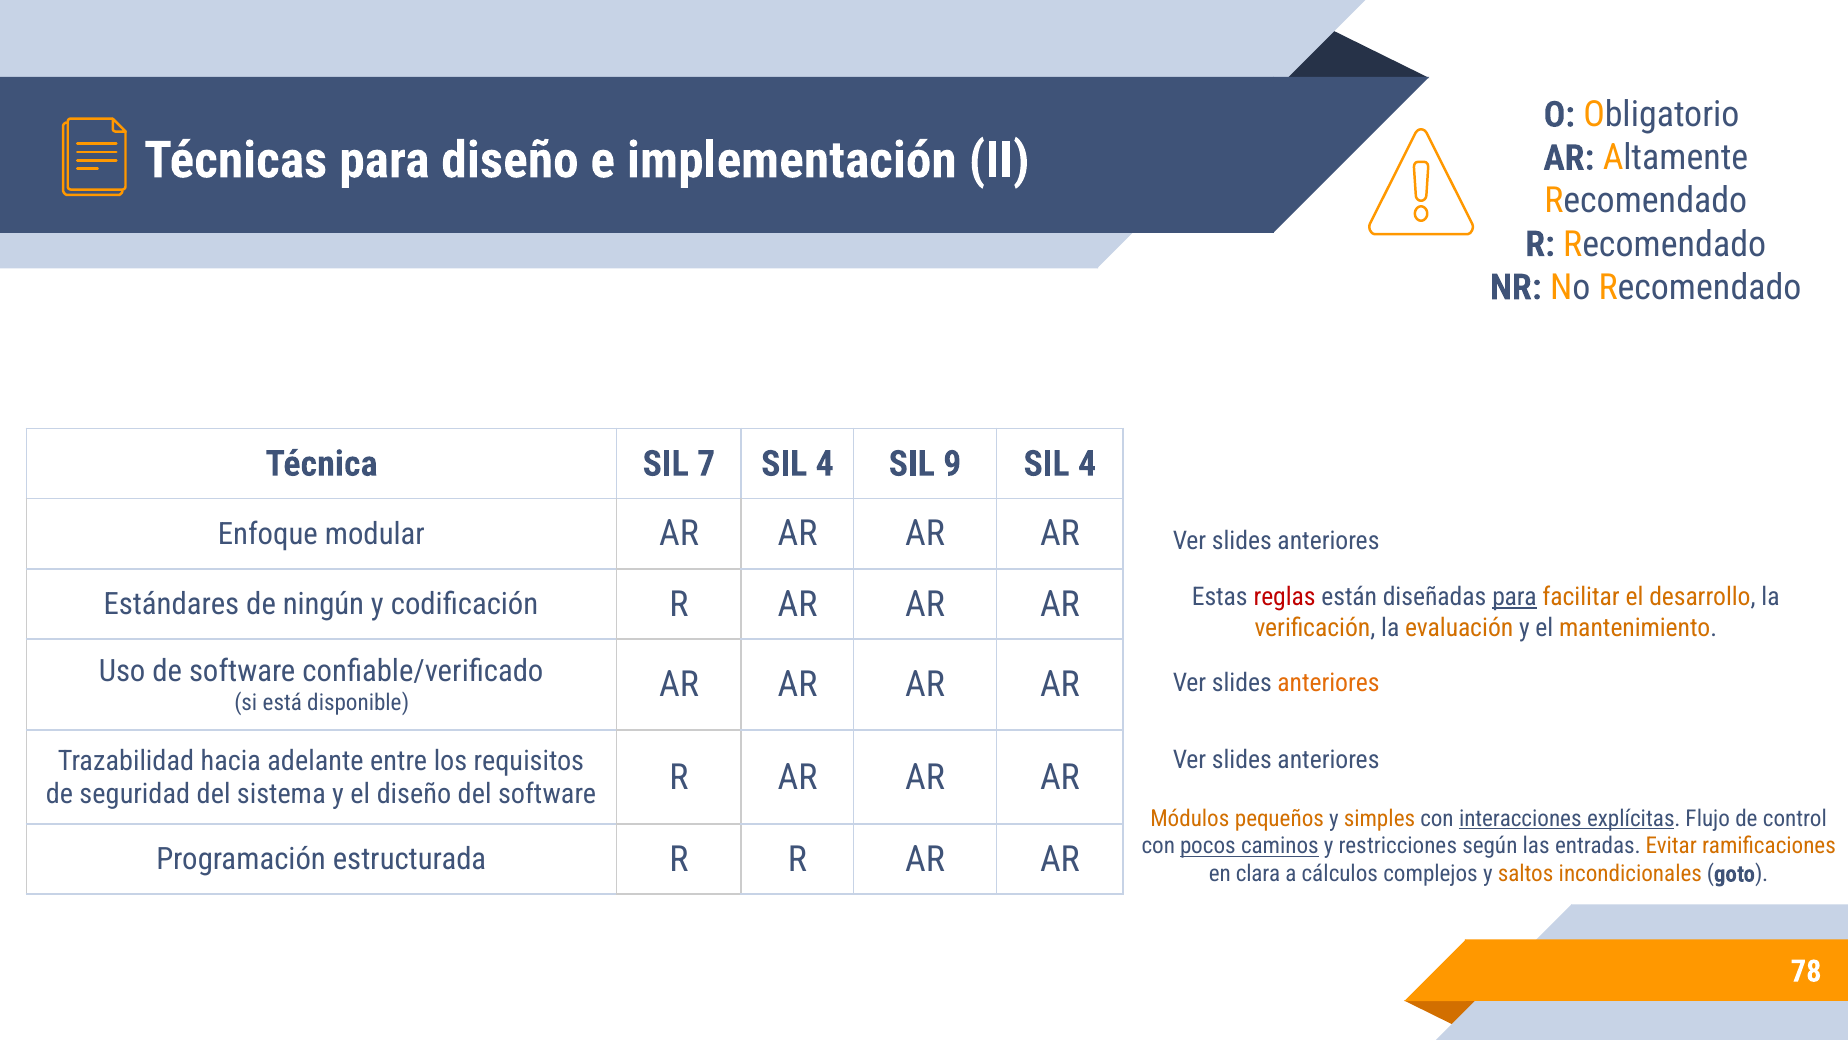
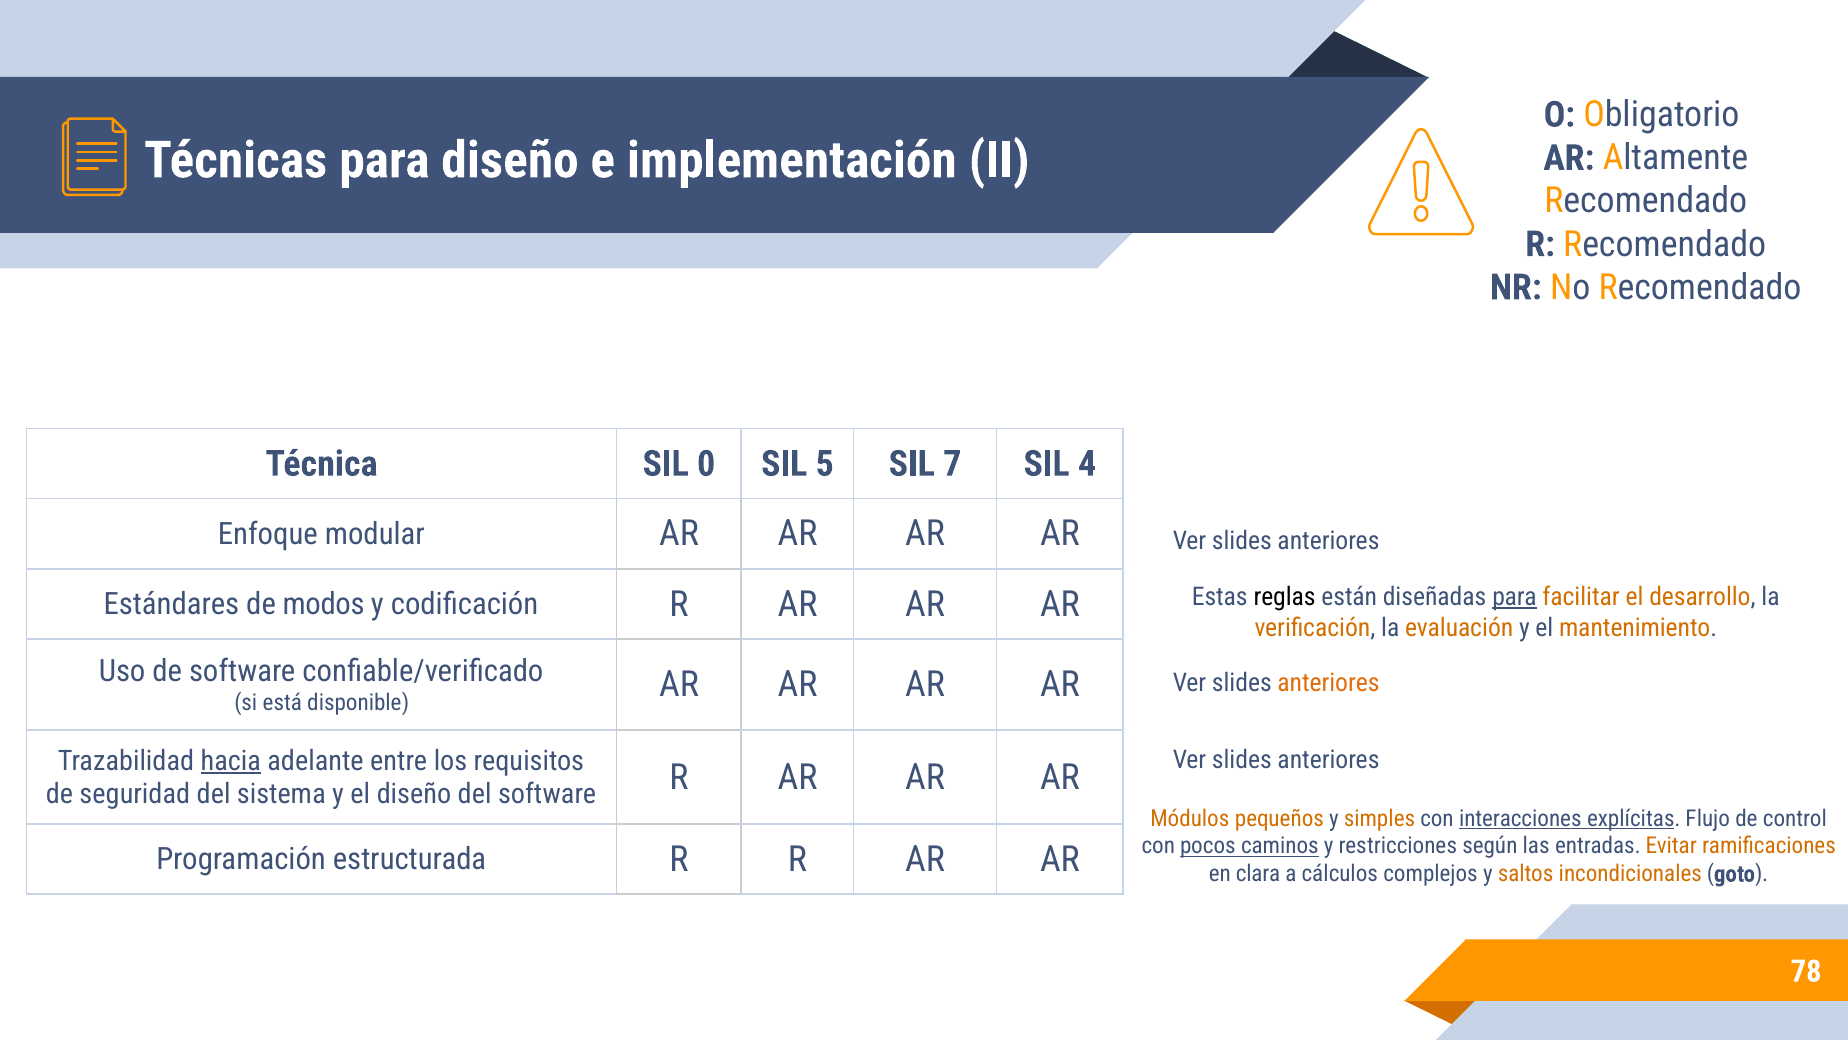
7: 7 -> 0
4 at (825, 464): 4 -> 5
9: 9 -> 7
reglas colour: red -> black
ningún: ningún -> modos
hacia underline: none -> present
